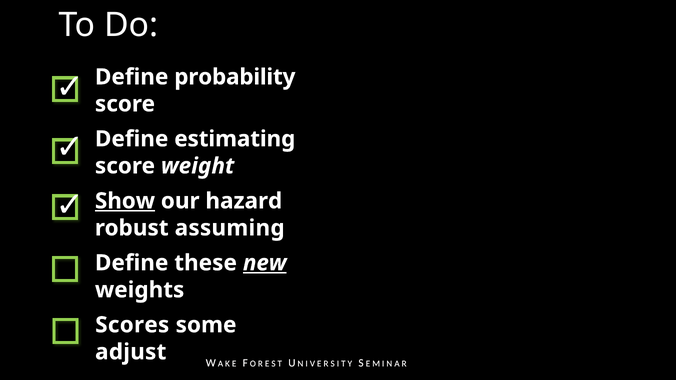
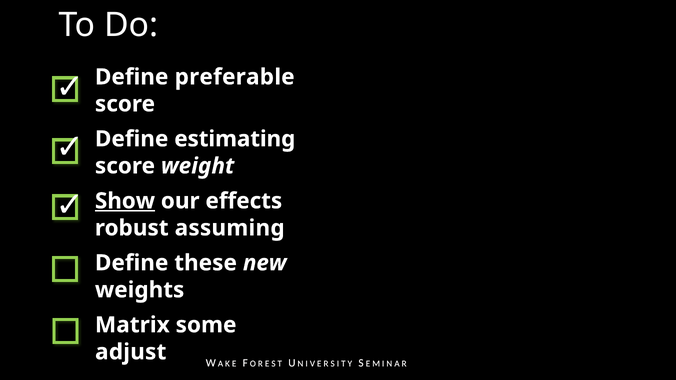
probability: probability -> preferable
hazard: hazard -> effects
new underline: present -> none
Scores: Scores -> Matrix
